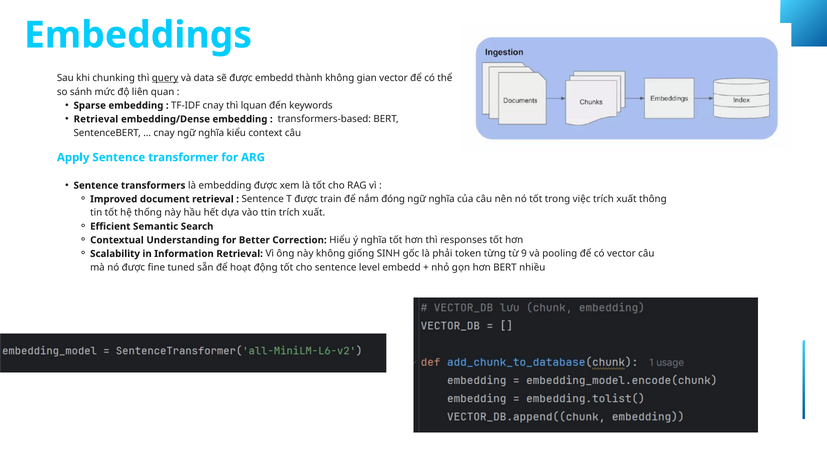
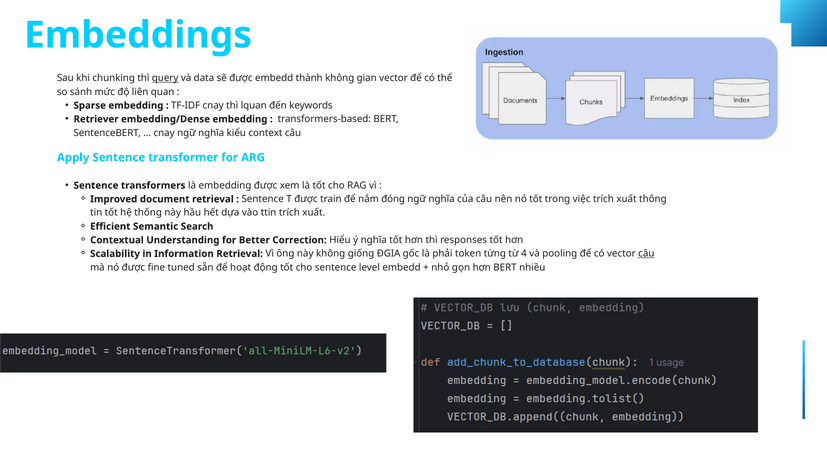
Retrieval at (96, 119): Retrieval -> Retriever
SINH: SINH -> ĐGIA
9: 9 -> 4
câu at (646, 254) underline: none -> present
